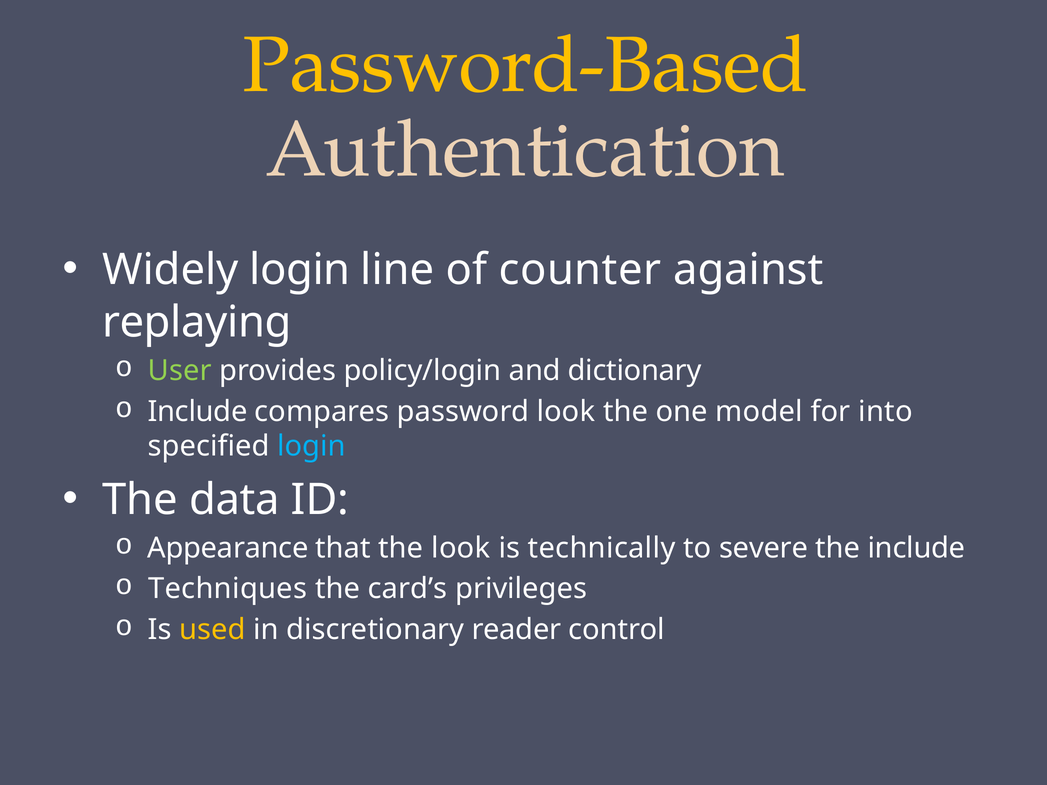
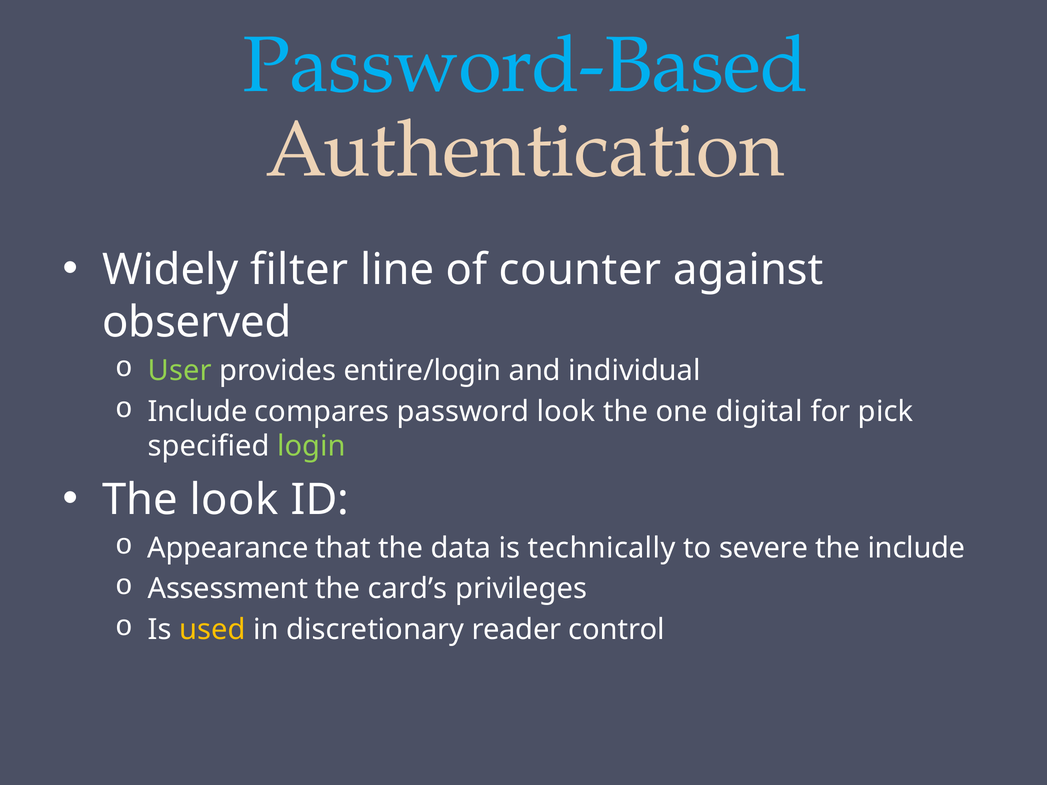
Password-Based colour: yellow -> light blue
Widely login: login -> filter
replaying: replaying -> observed
policy/login: policy/login -> entire/login
dictionary: dictionary -> individual
model: model -> digital
into: into -> pick
login at (311, 446) colour: light blue -> light green
The data: data -> look
the look: look -> data
Techniques: Techniques -> Assessment
